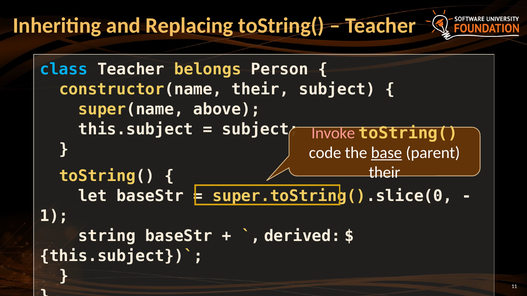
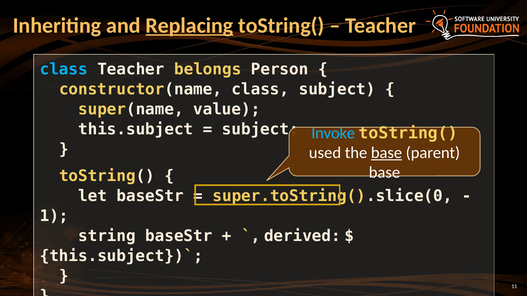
Replacing underline: none -> present
constructor(name their: their -> class
above: above -> value
Invoke colour: pink -> light blue
code: code -> used
their at (385, 173): their -> base
